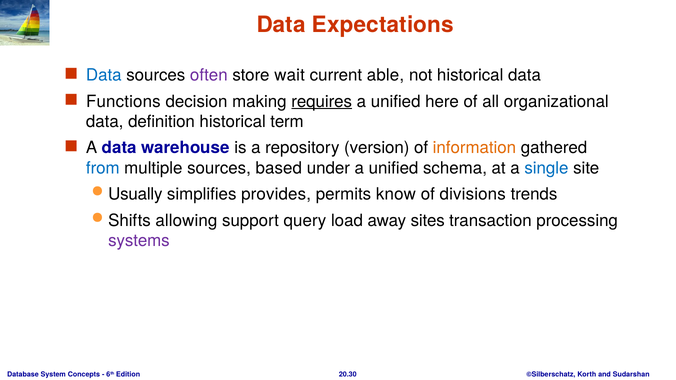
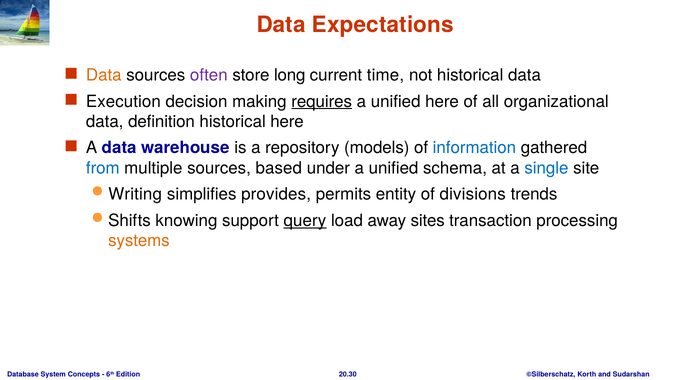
Data at (104, 75) colour: blue -> orange
wait: wait -> long
able: able -> time
Functions: Functions -> Execution
historical term: term -> here
version: version -> models
information colour: orange -> blue
Usually: Usually -> Writing
know: know -> entity
allowing: allowing -> knowing
query underline: none -> present
systems colour: purple -> orange
